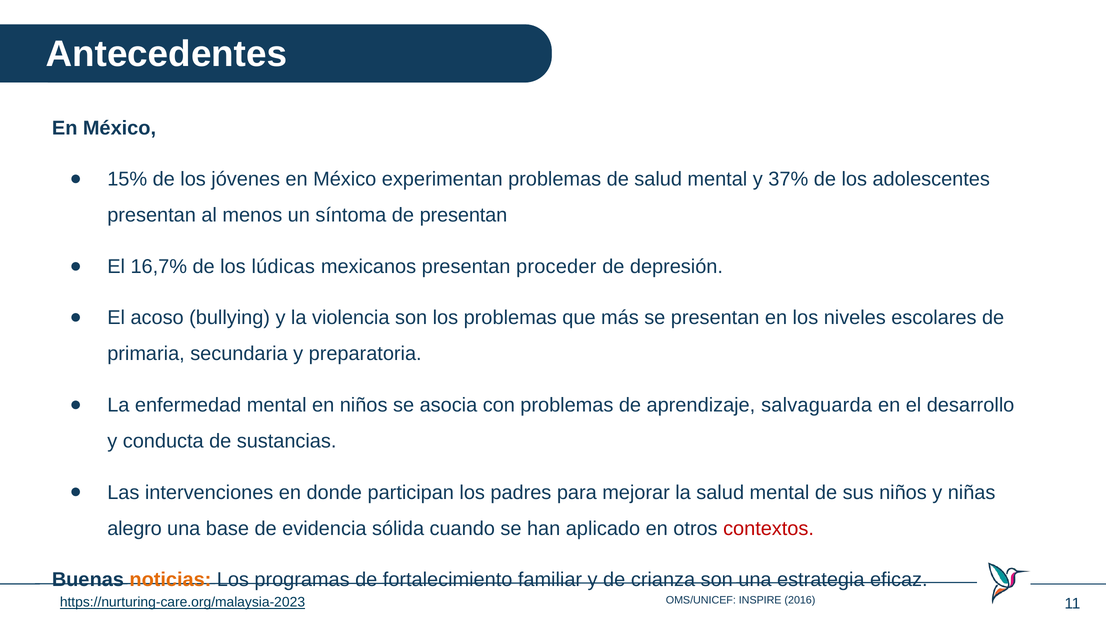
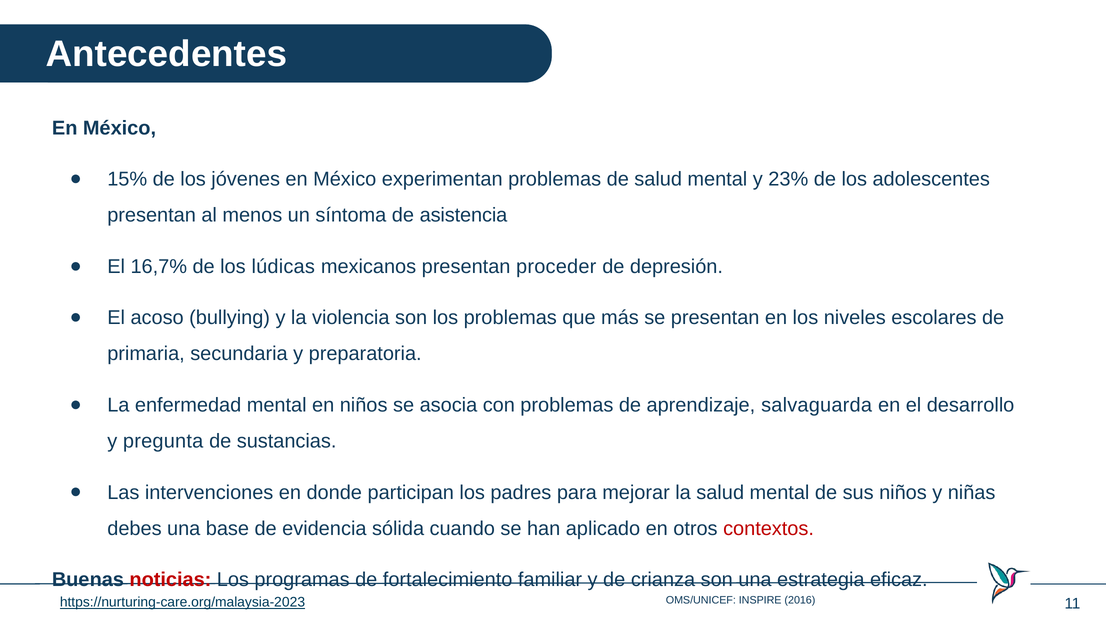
37%: 37% -> 23%
de presentan: presentan -> asistencia
conducta: conducta -> pregunta
alegro: alegro -> debes
noticias colour: orange -> red
